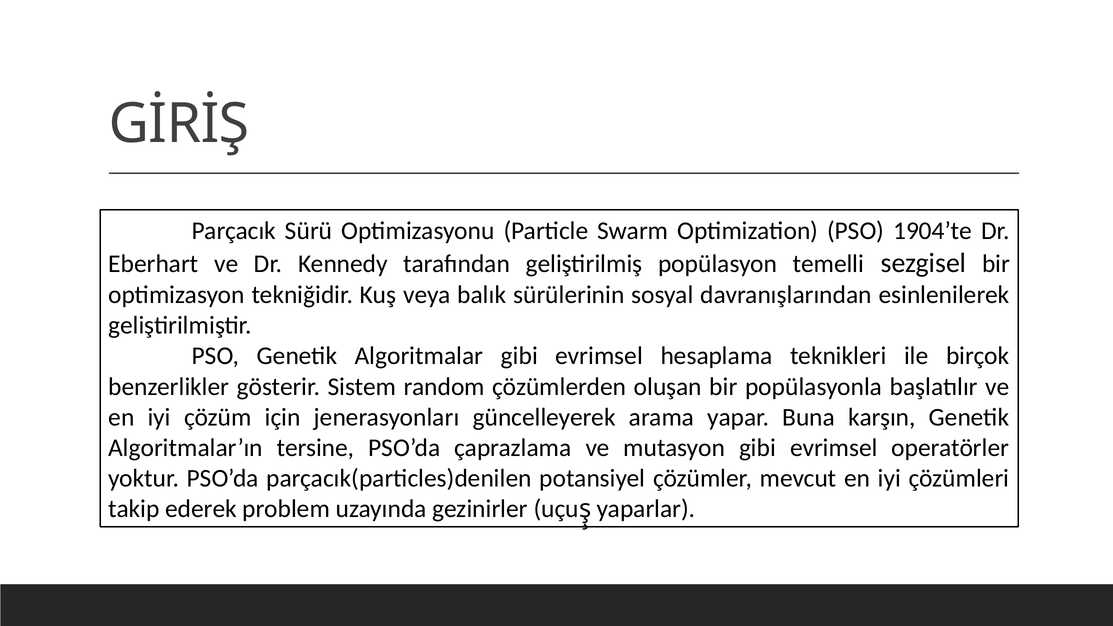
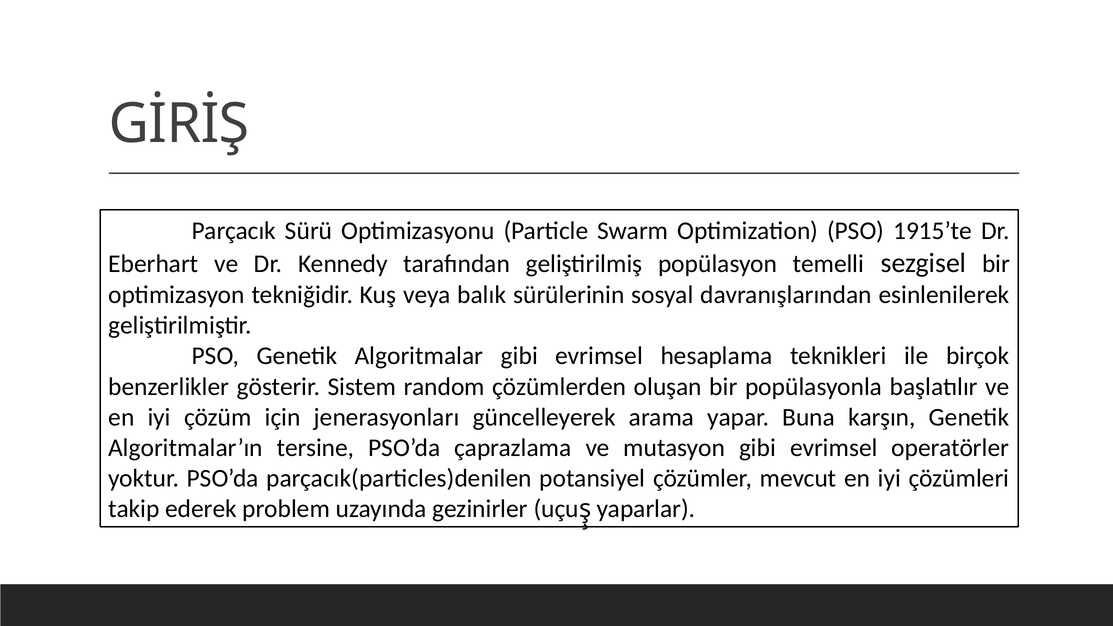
1904’te: 1904’te -> 1915’te
